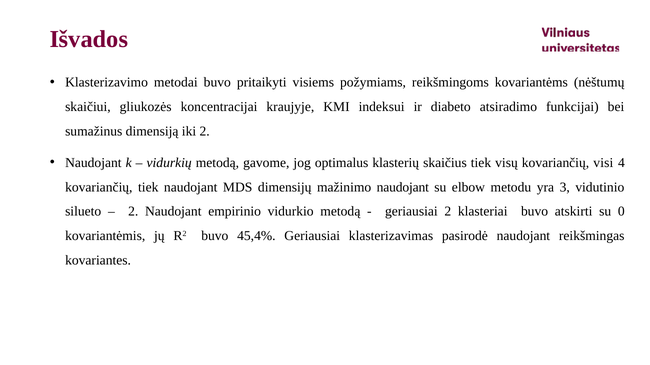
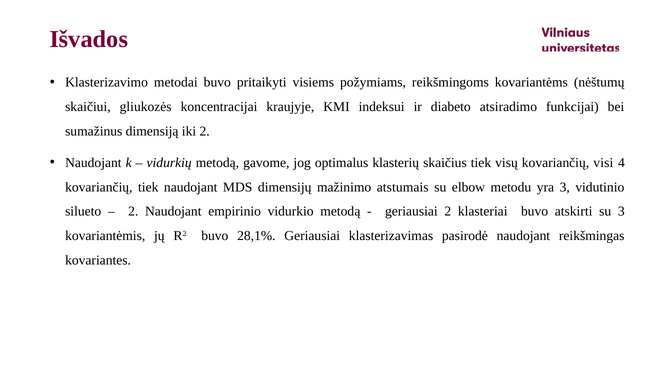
mažinimo naudojant: naudojant -> atstumais
su 0: 0 -> 3
45,4%: 45,4% -> 28,1%
